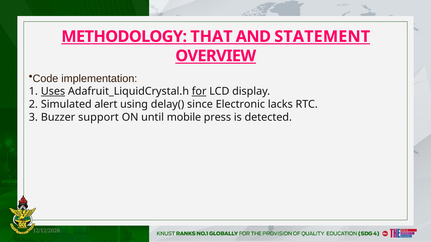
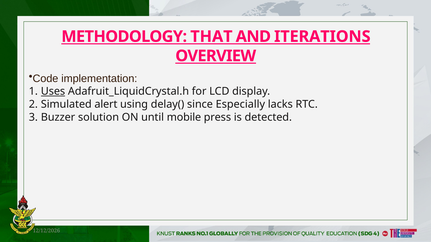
STATEMENT: STATEMENT -> ITERATIONS
for underline: present -> none
Electronic: Electronic -> Especially
support: support -> solution
